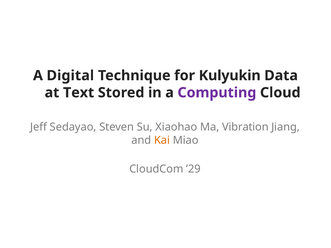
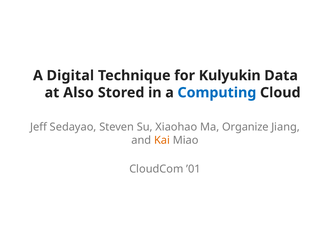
Text: Text -> Also
Computing colour: purple -> blue
Vibration: Vibration -> Organize
’29: ’29 -> ’01
